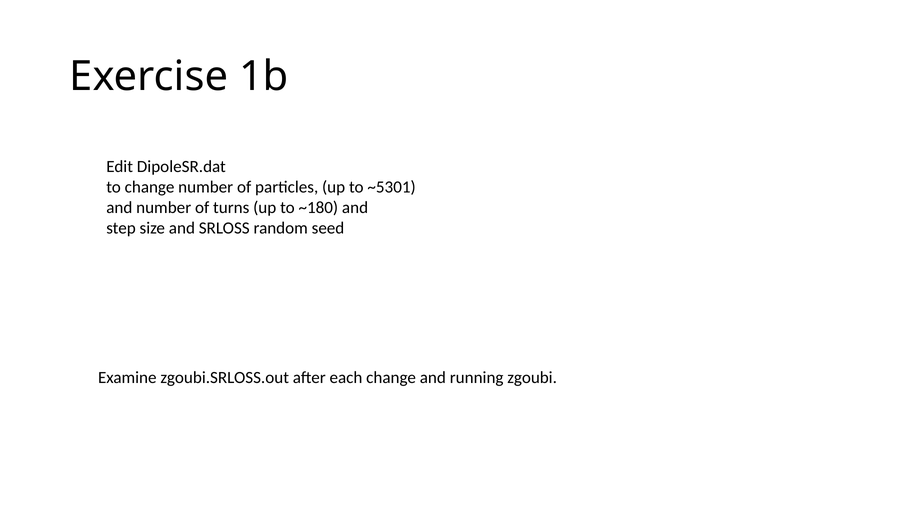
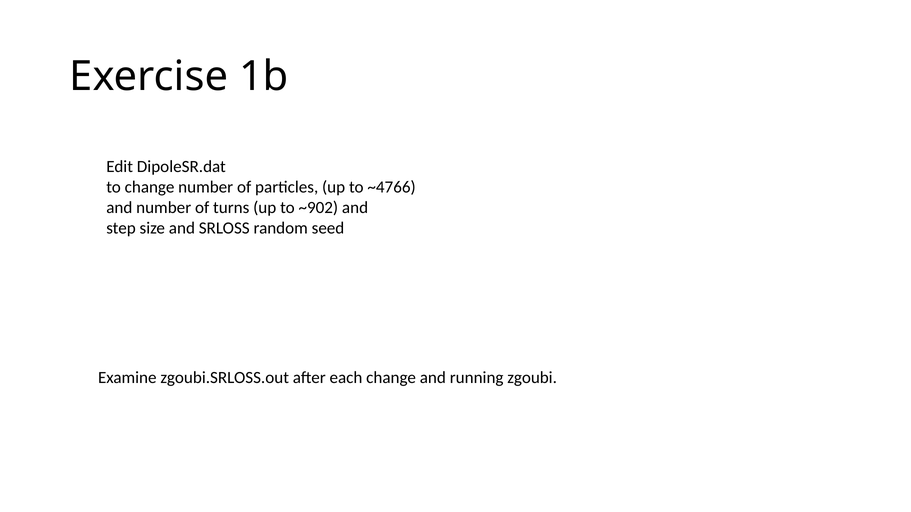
~5301: ~5301 -> ~4766
~180: ~180 -> ~902
